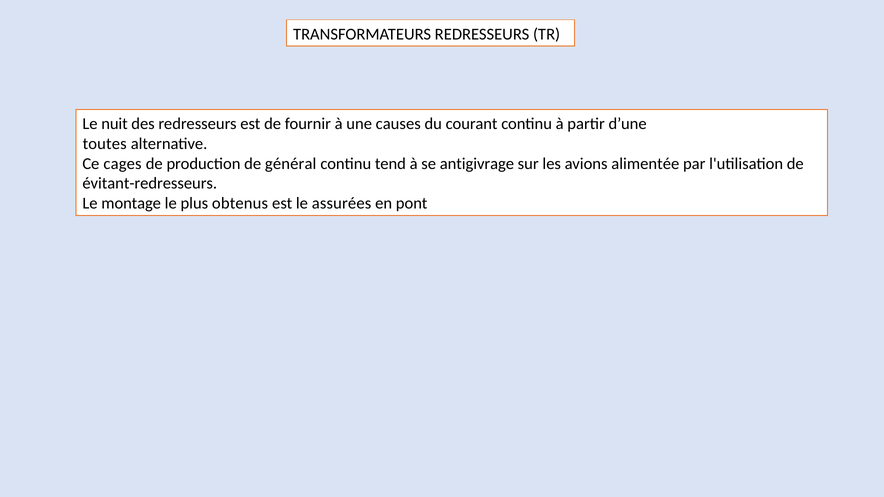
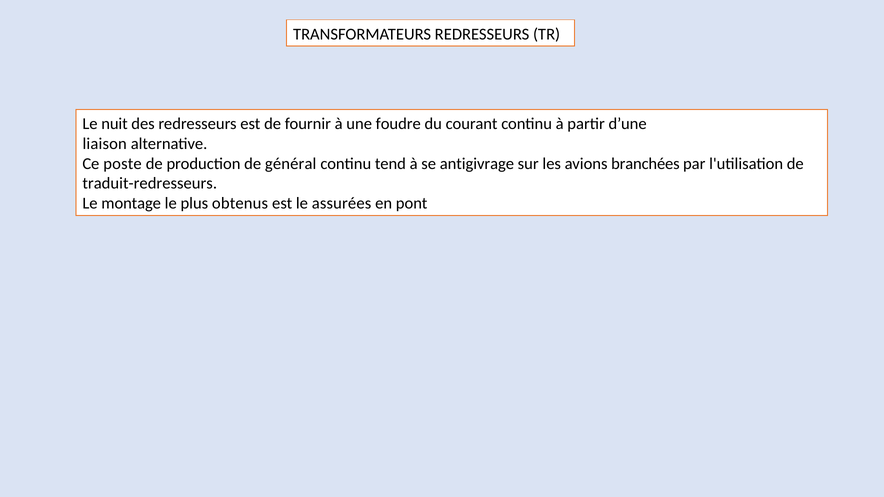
causes: causes -> foudre
toutes: toutes -> liaison
cages: cages -> poste
alimentée: alimentée -> branchées
évitant-redresseurs: évitant-redresseurs -> traduit-redresseurs
